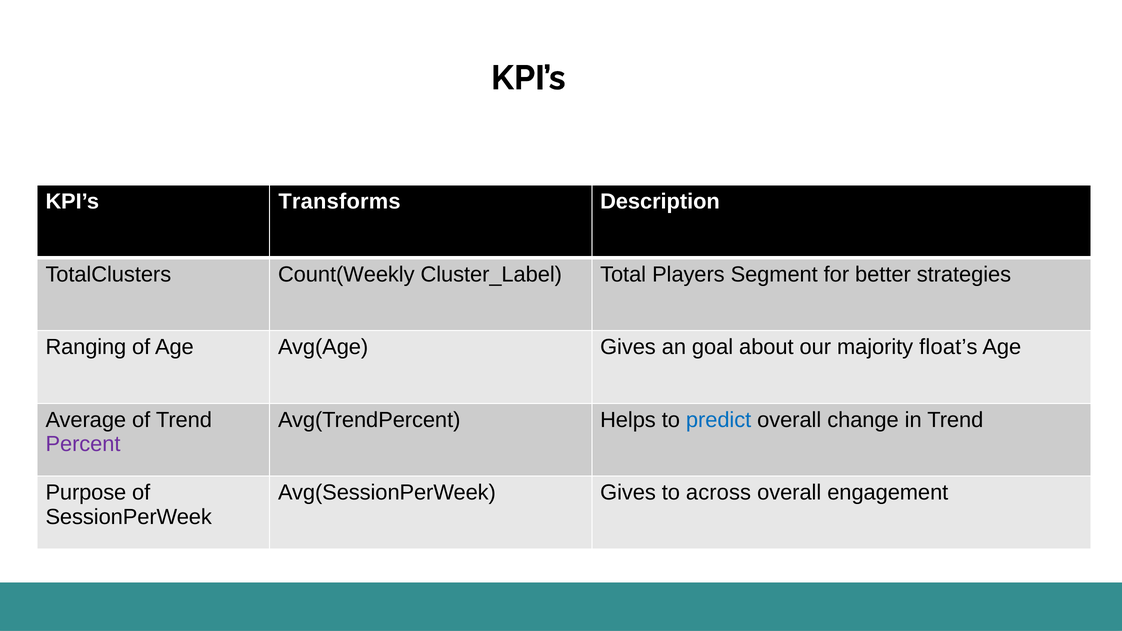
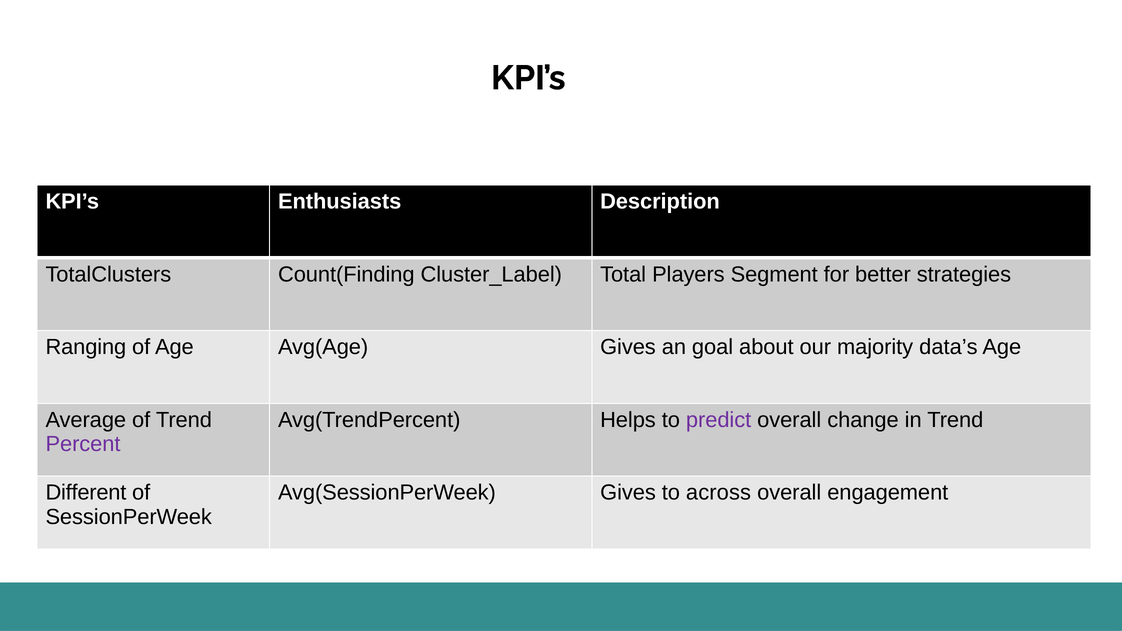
Transforms: Transforms -> Enthusiasts
Count(Weekly: Count(Weekly -> Count(Finding
float’s: float’s -> data’s
predict colour: blue -> purple
Purpose: Purpose -> Different
